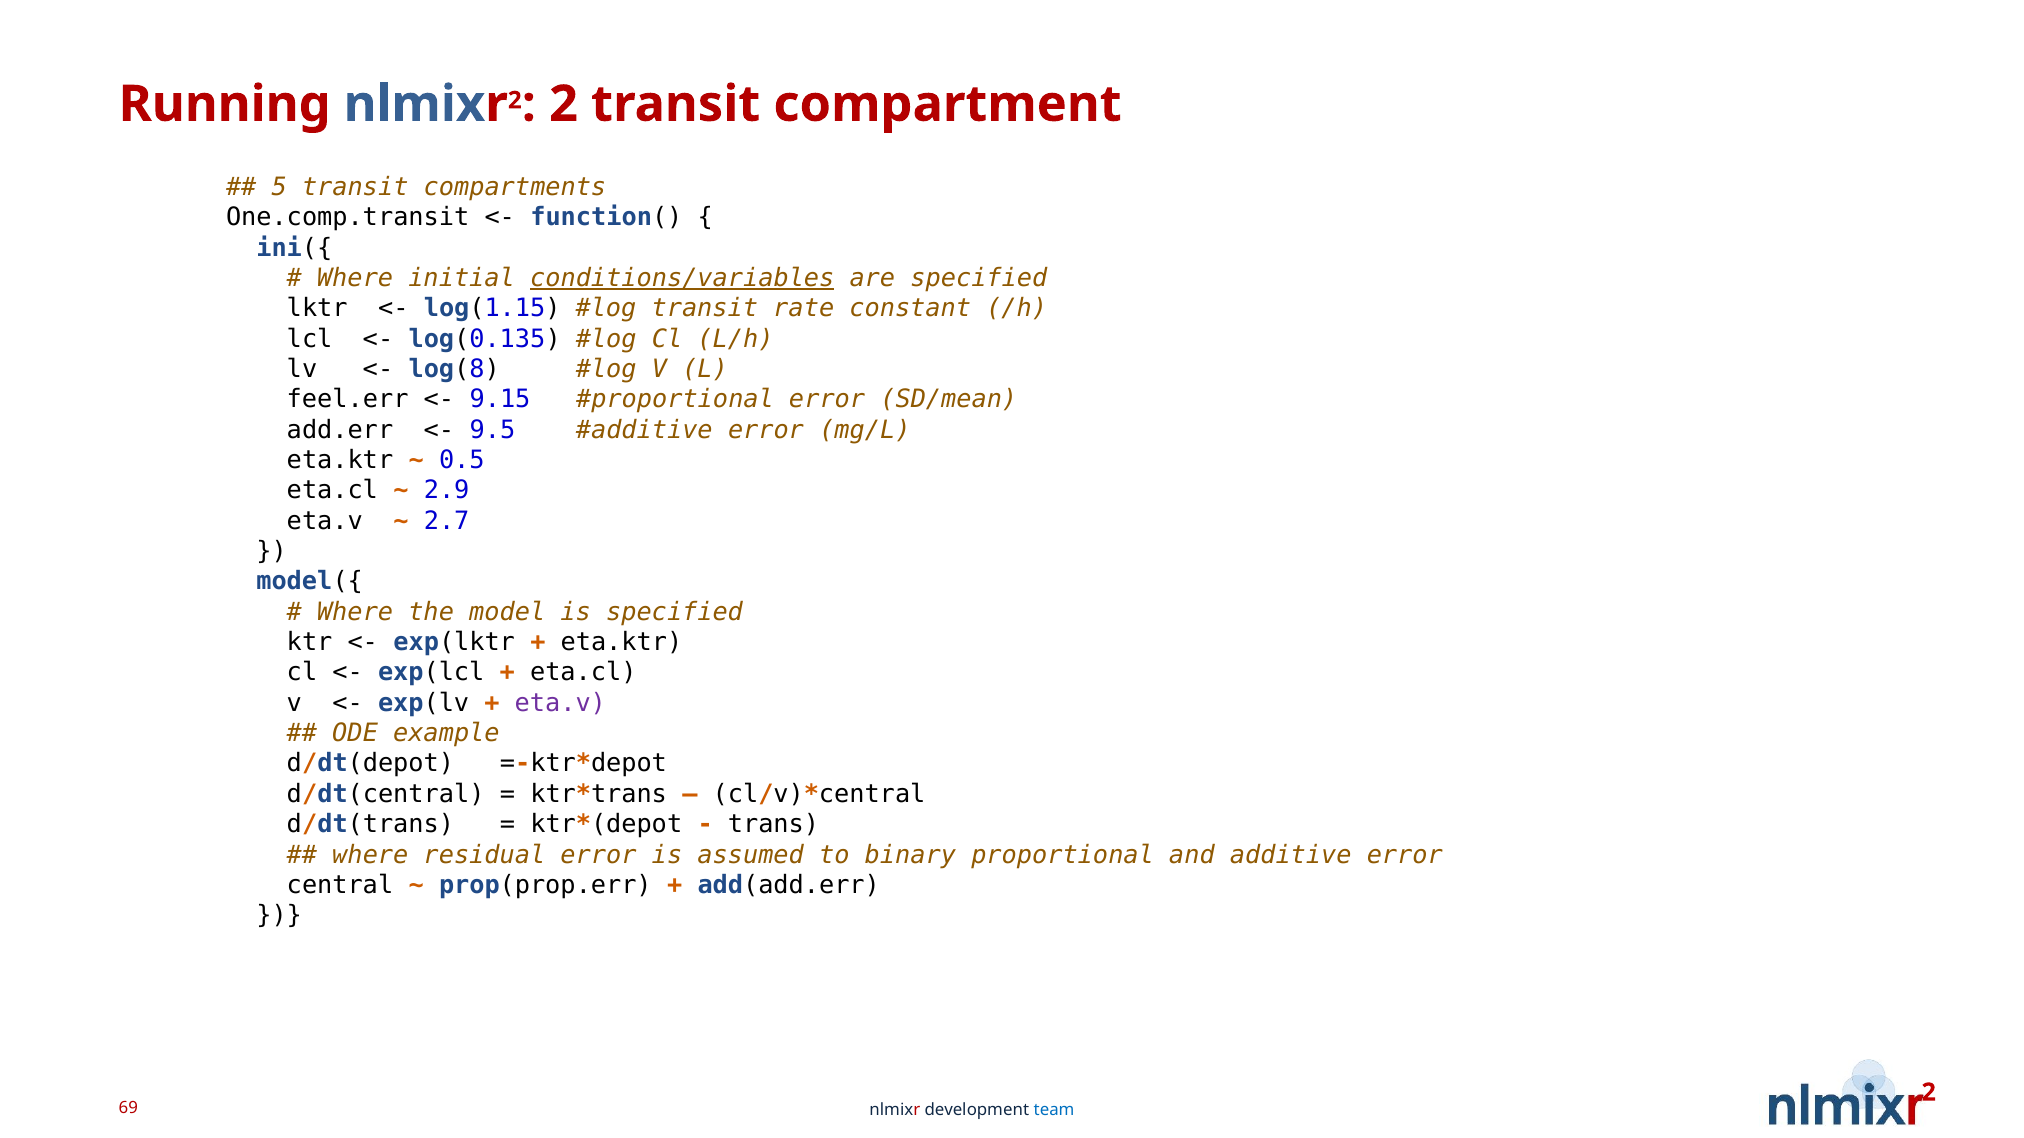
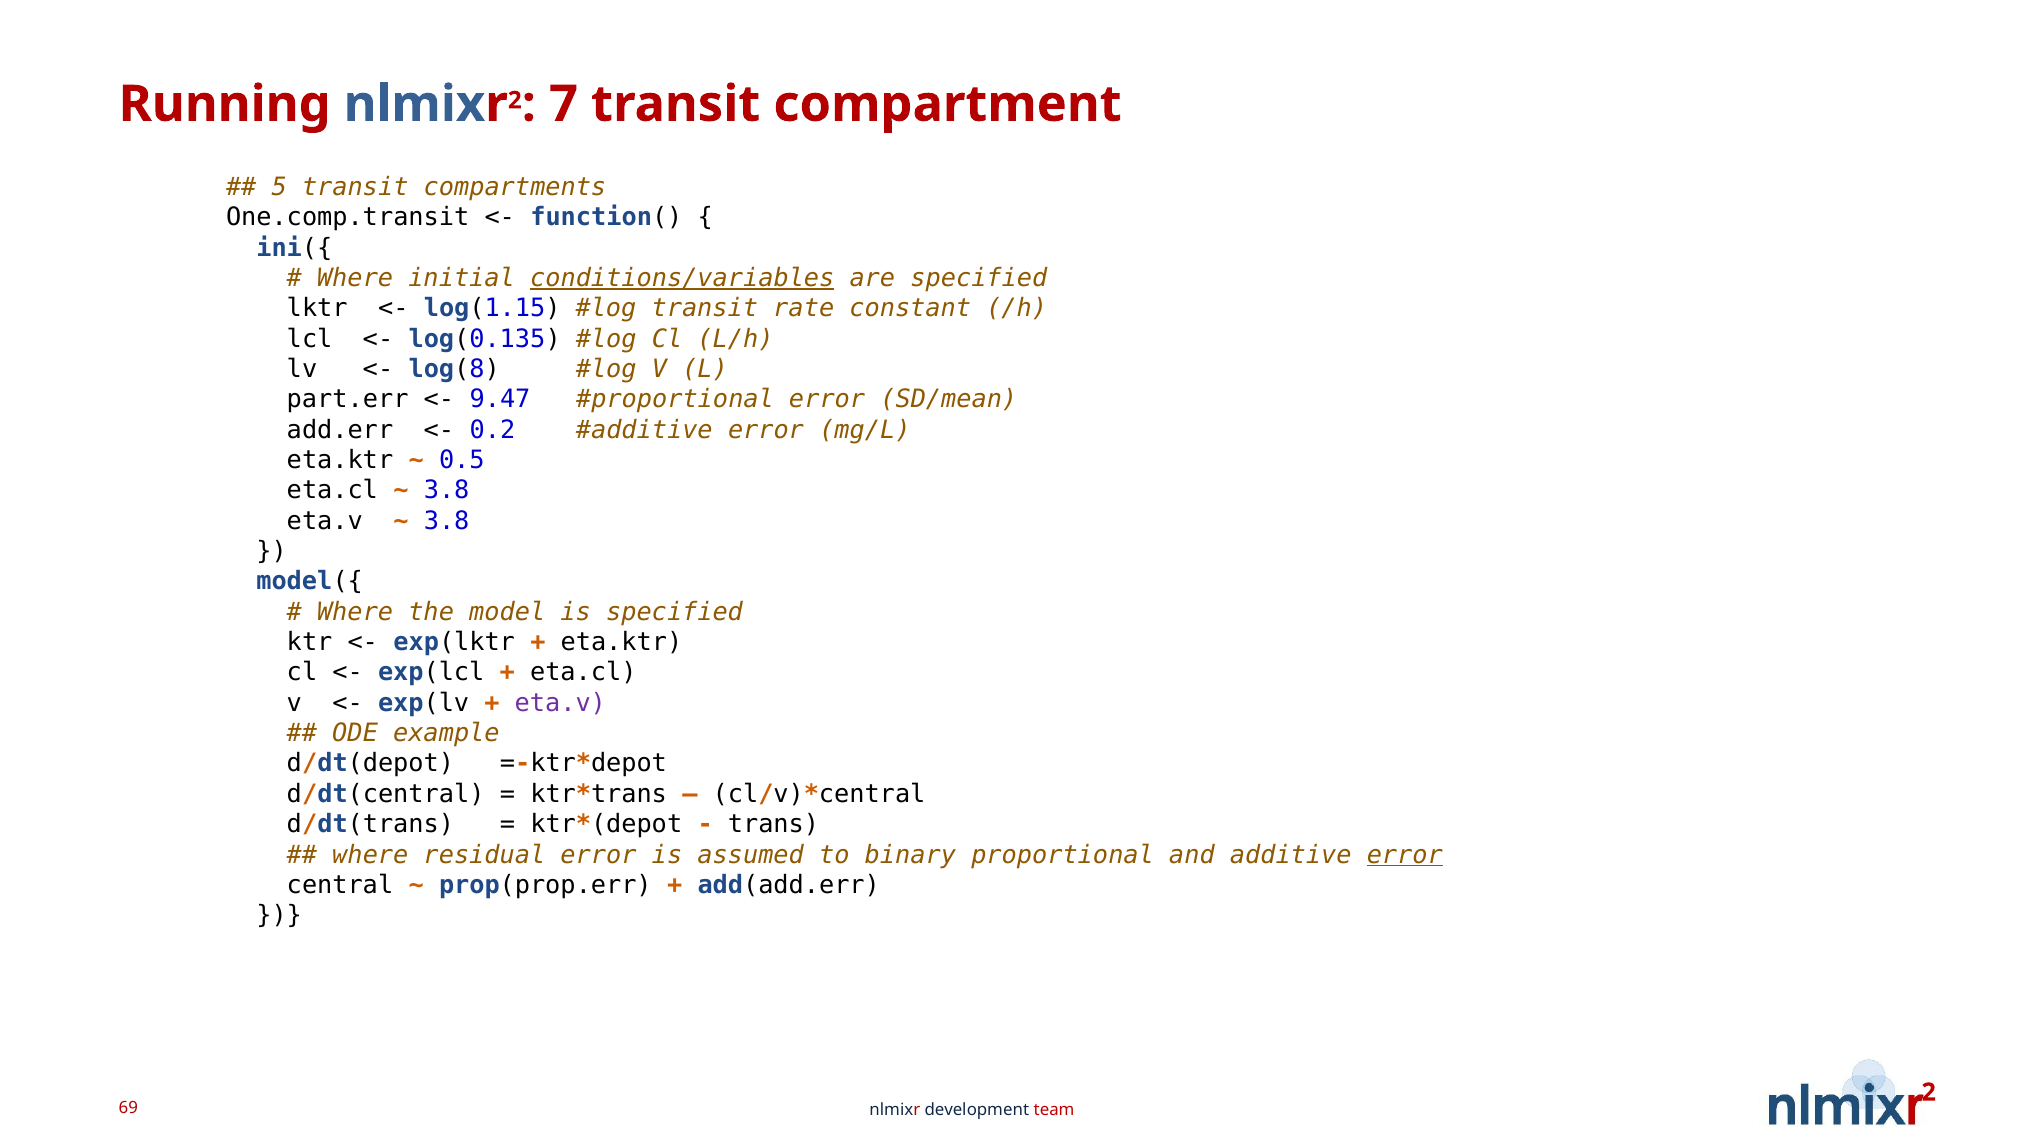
nlmixr2 2: 2 -> 7
feel.err: feel.err -> part.err
9.15: 9.15 -> 9.47
9.5: 9.5 -> 0.2
2.9 at (447, 491): 2.9 -> 3.8
2.7 at (447, 521): 2.7 -> 3.8
error at (1405, 855) underline: none -> present
team colour: blue -> red
